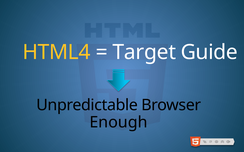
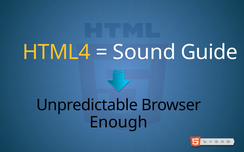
Target: Target -> Sound
